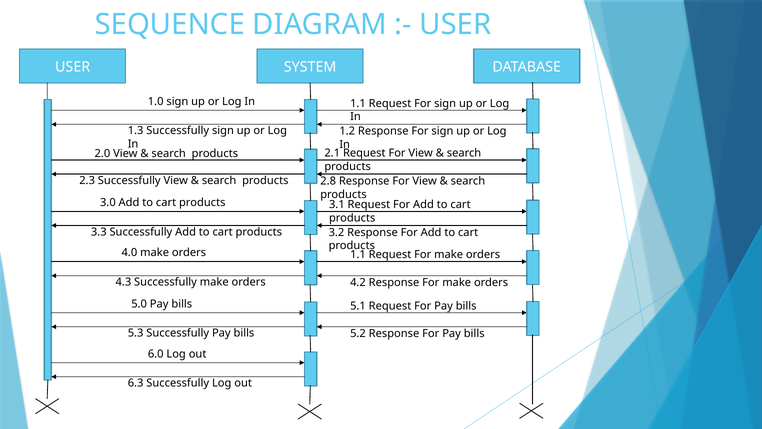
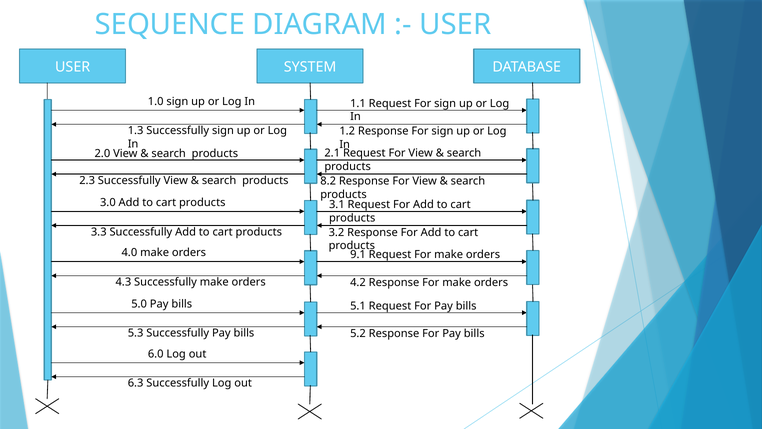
2.8: 2.8 -> 8.2
orders 1.1: 1.1 -> 9.1
